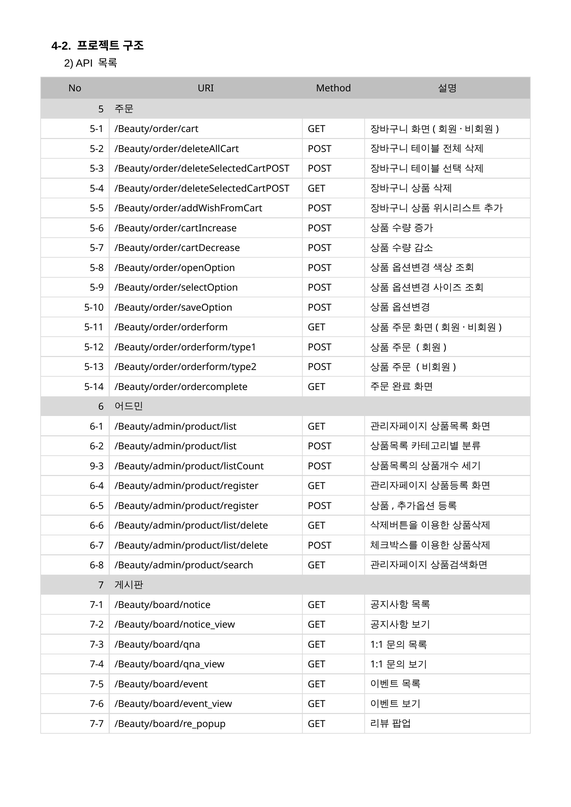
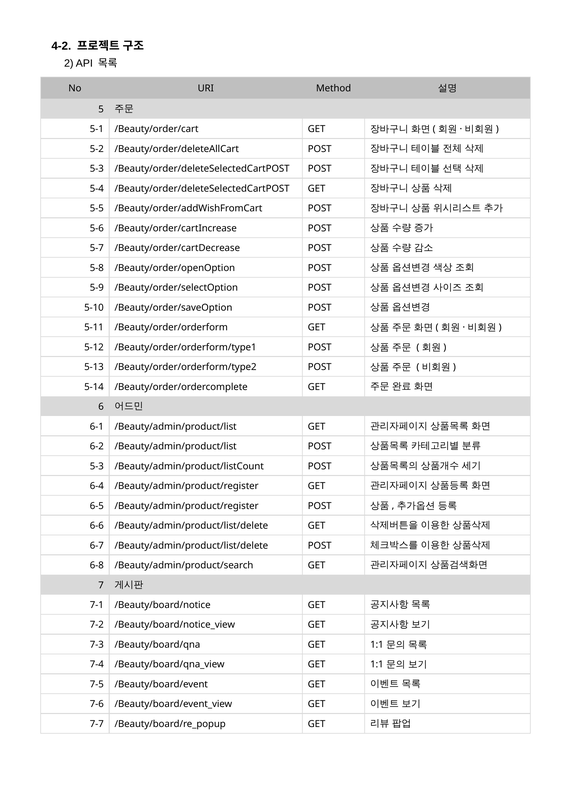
9-3 at (97, 466): 9-3 -> 5-3
